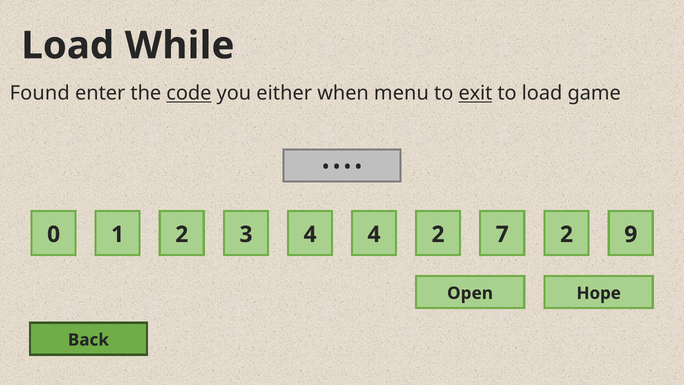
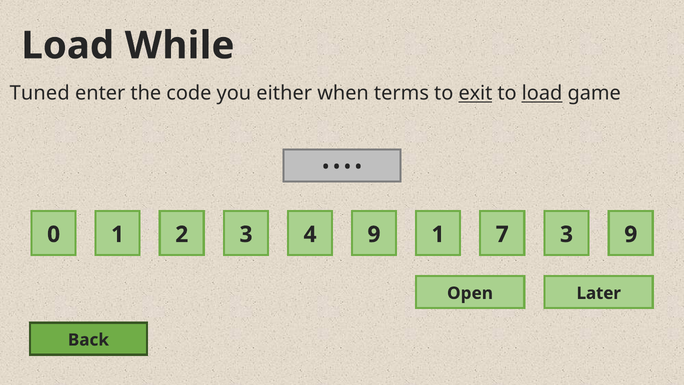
Found: Found -> Tuned
code underline: present -> none
menu: menu -> terms
load at (542, 93) underline: none -> present
4 4: 4 -> 9
1 2: 2 -> 1
7 2: 2 -> 3
Hope: Hope -> Later
